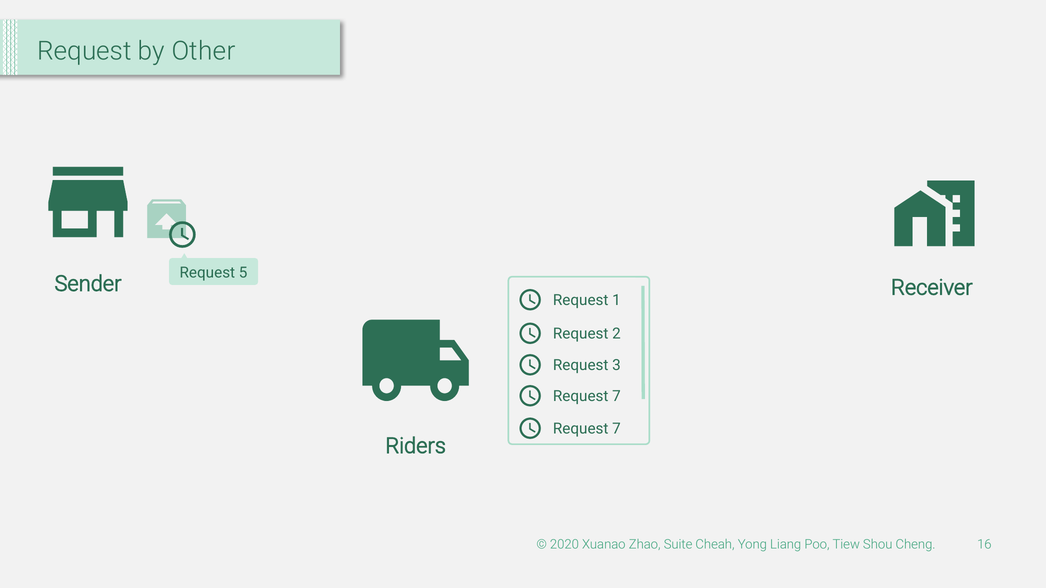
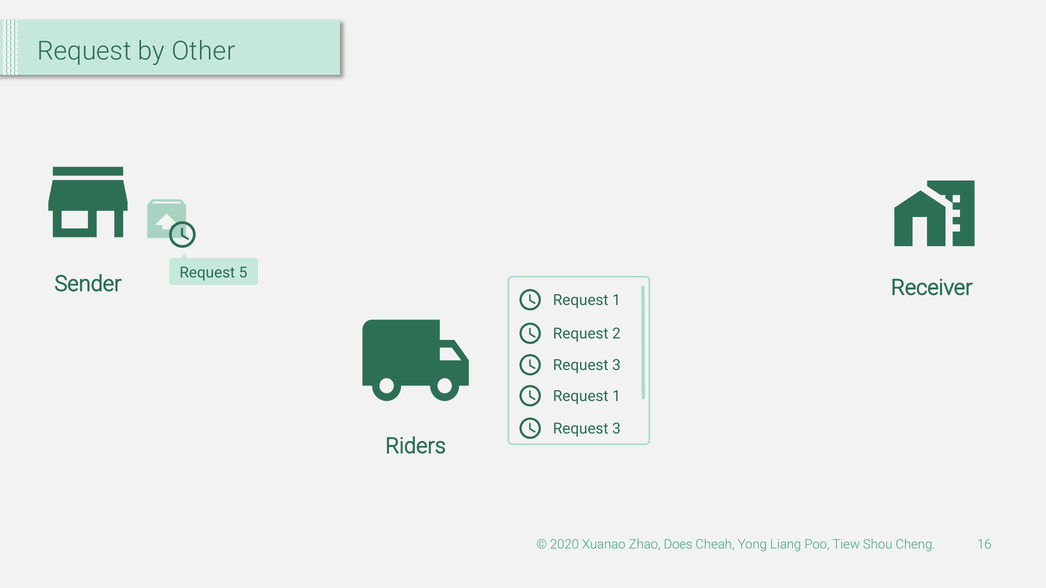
7 at (616, 396): 7 -> 1
7 at (616, 429): 7 -> 3
Suite: Suite -> Does
